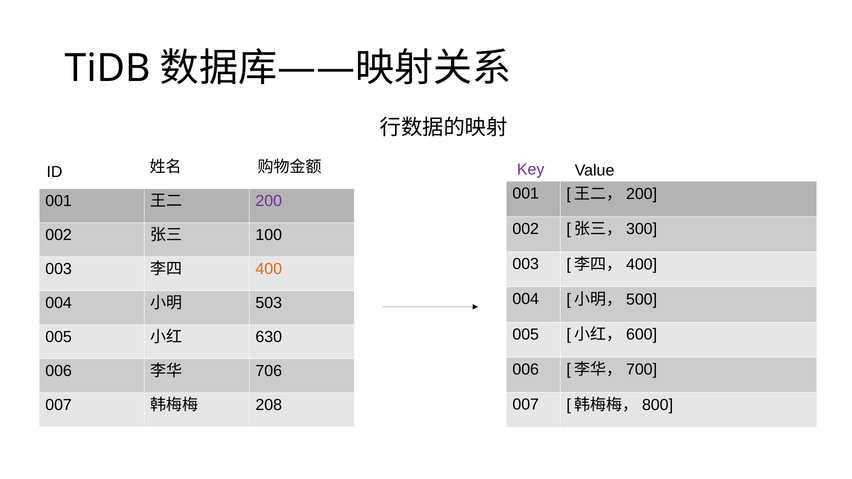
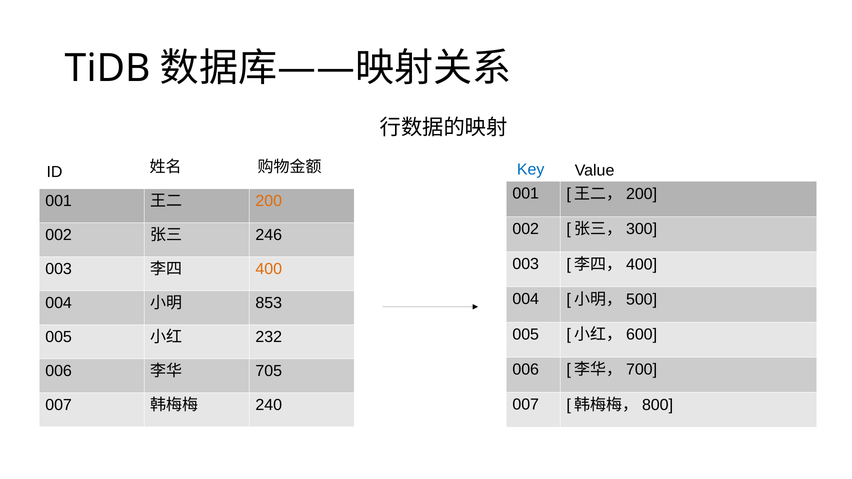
Key colour: purple -> blue
200 colour: purple -> orange
100: 100 -> 246
503: 503 -> 853
630: 630 -> 232
706: 706 -> 705
208: 208 -> 240
